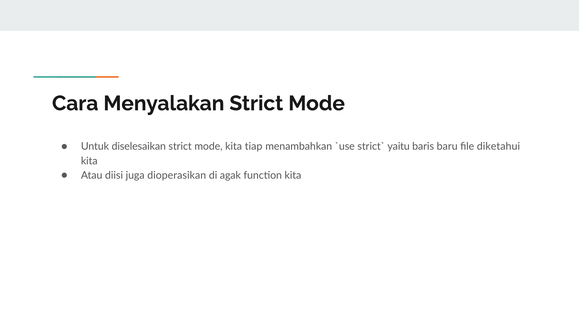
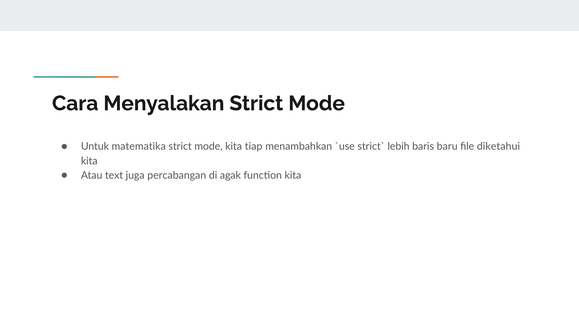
diselesaikan: diselesaikan -> matematika
yaitu: yaitu -> lebih
diisi: diisi -> text
dioperasikan: dioperasikan -> percabangan
